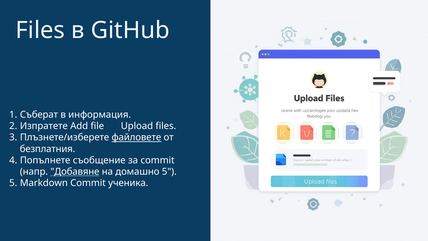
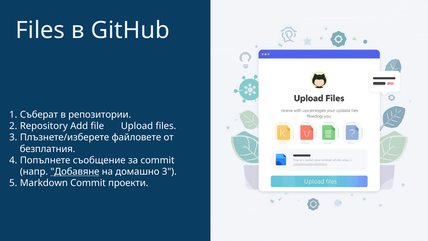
информация: информация -> репозитории
Изпратете: Изпратете -> Repository
файловете underline: present -> none
домашно 5: 5 -> 3
ученика: ученика -> проекти
